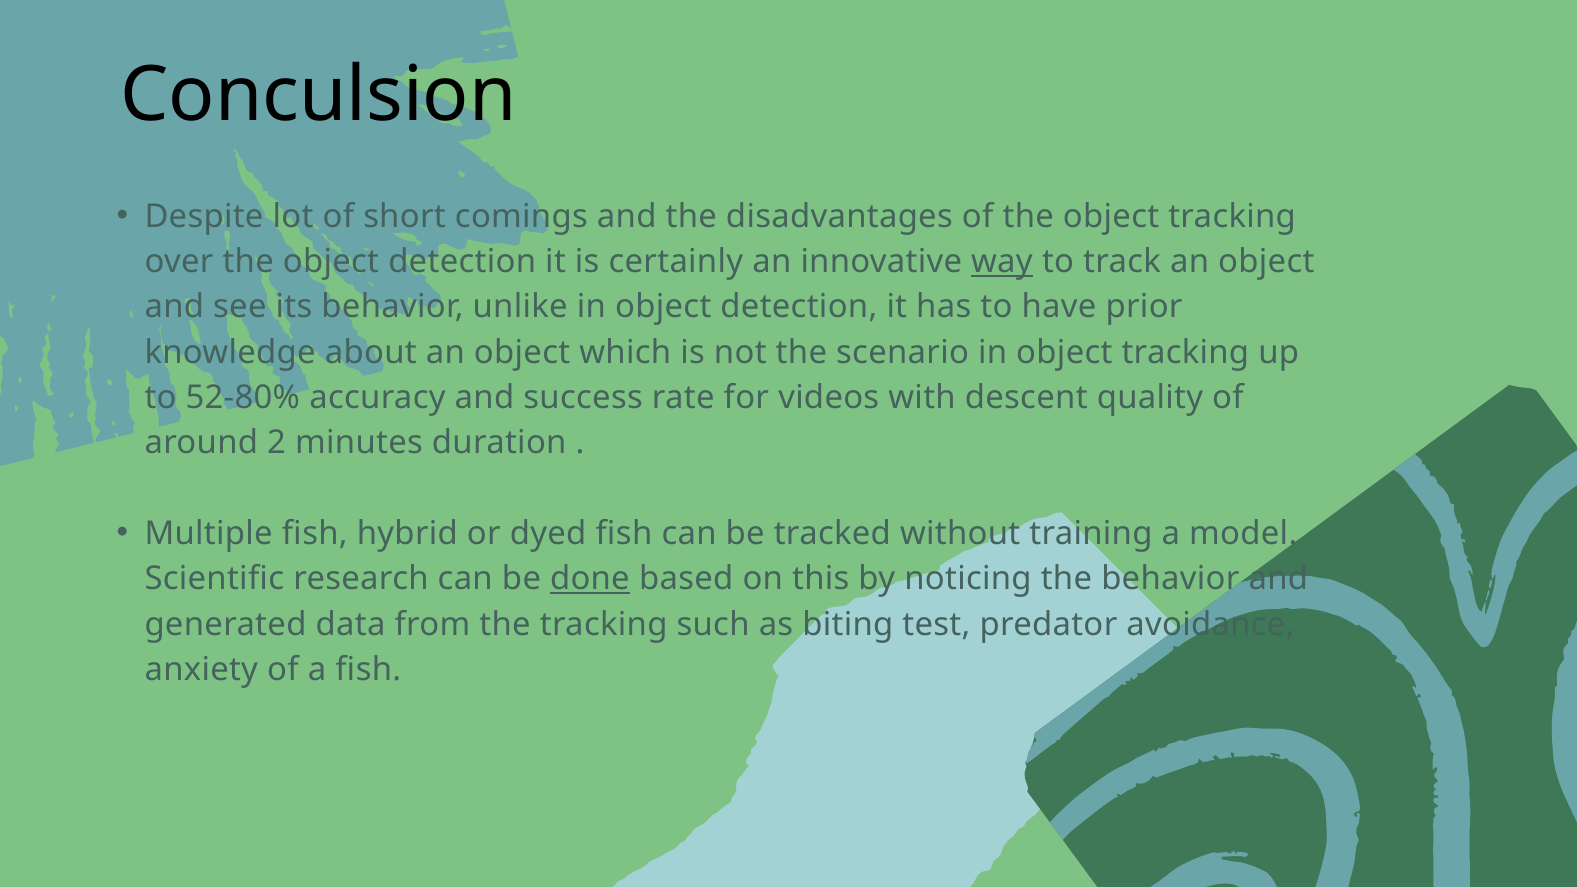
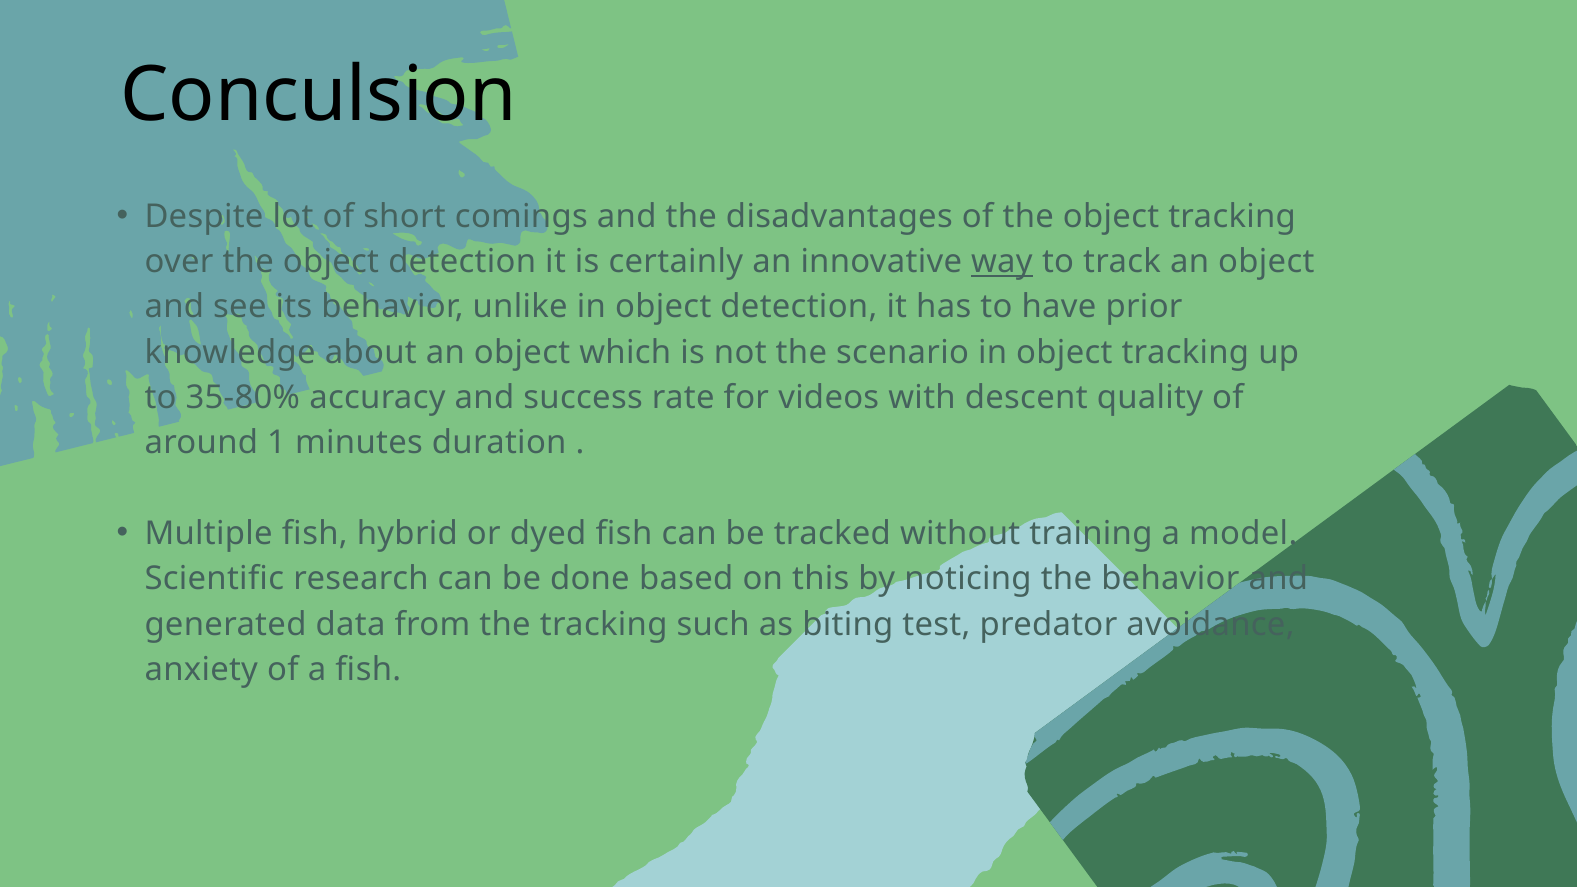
52-80%: 52-80% -> 35-80%
2: 2 -> 1
done underline: present -> none
